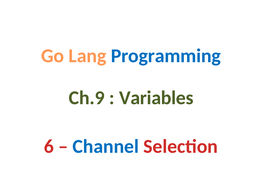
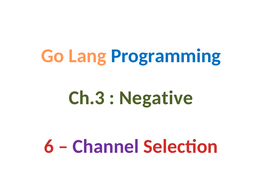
Ch.9: Ch.9 -> Ch.3
Variables: Variables -> Negative
Channel colour: blue -> purple
